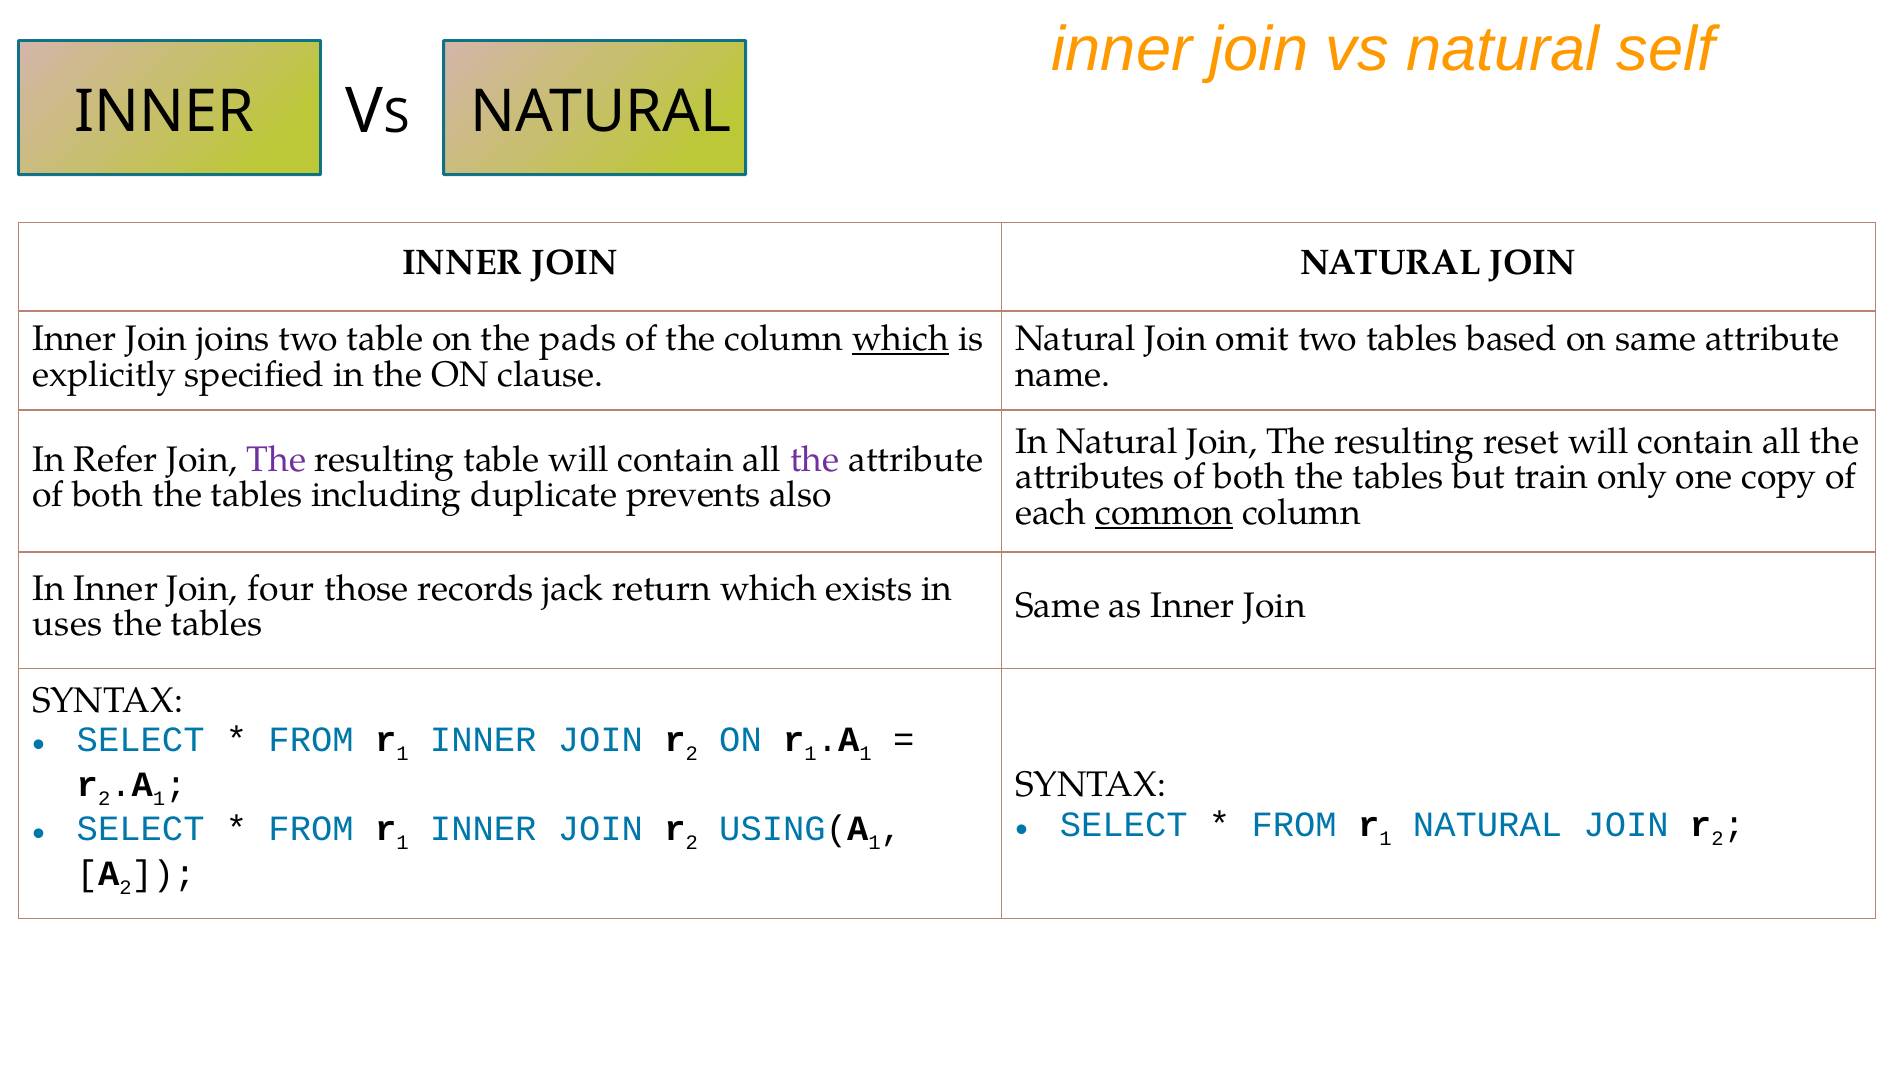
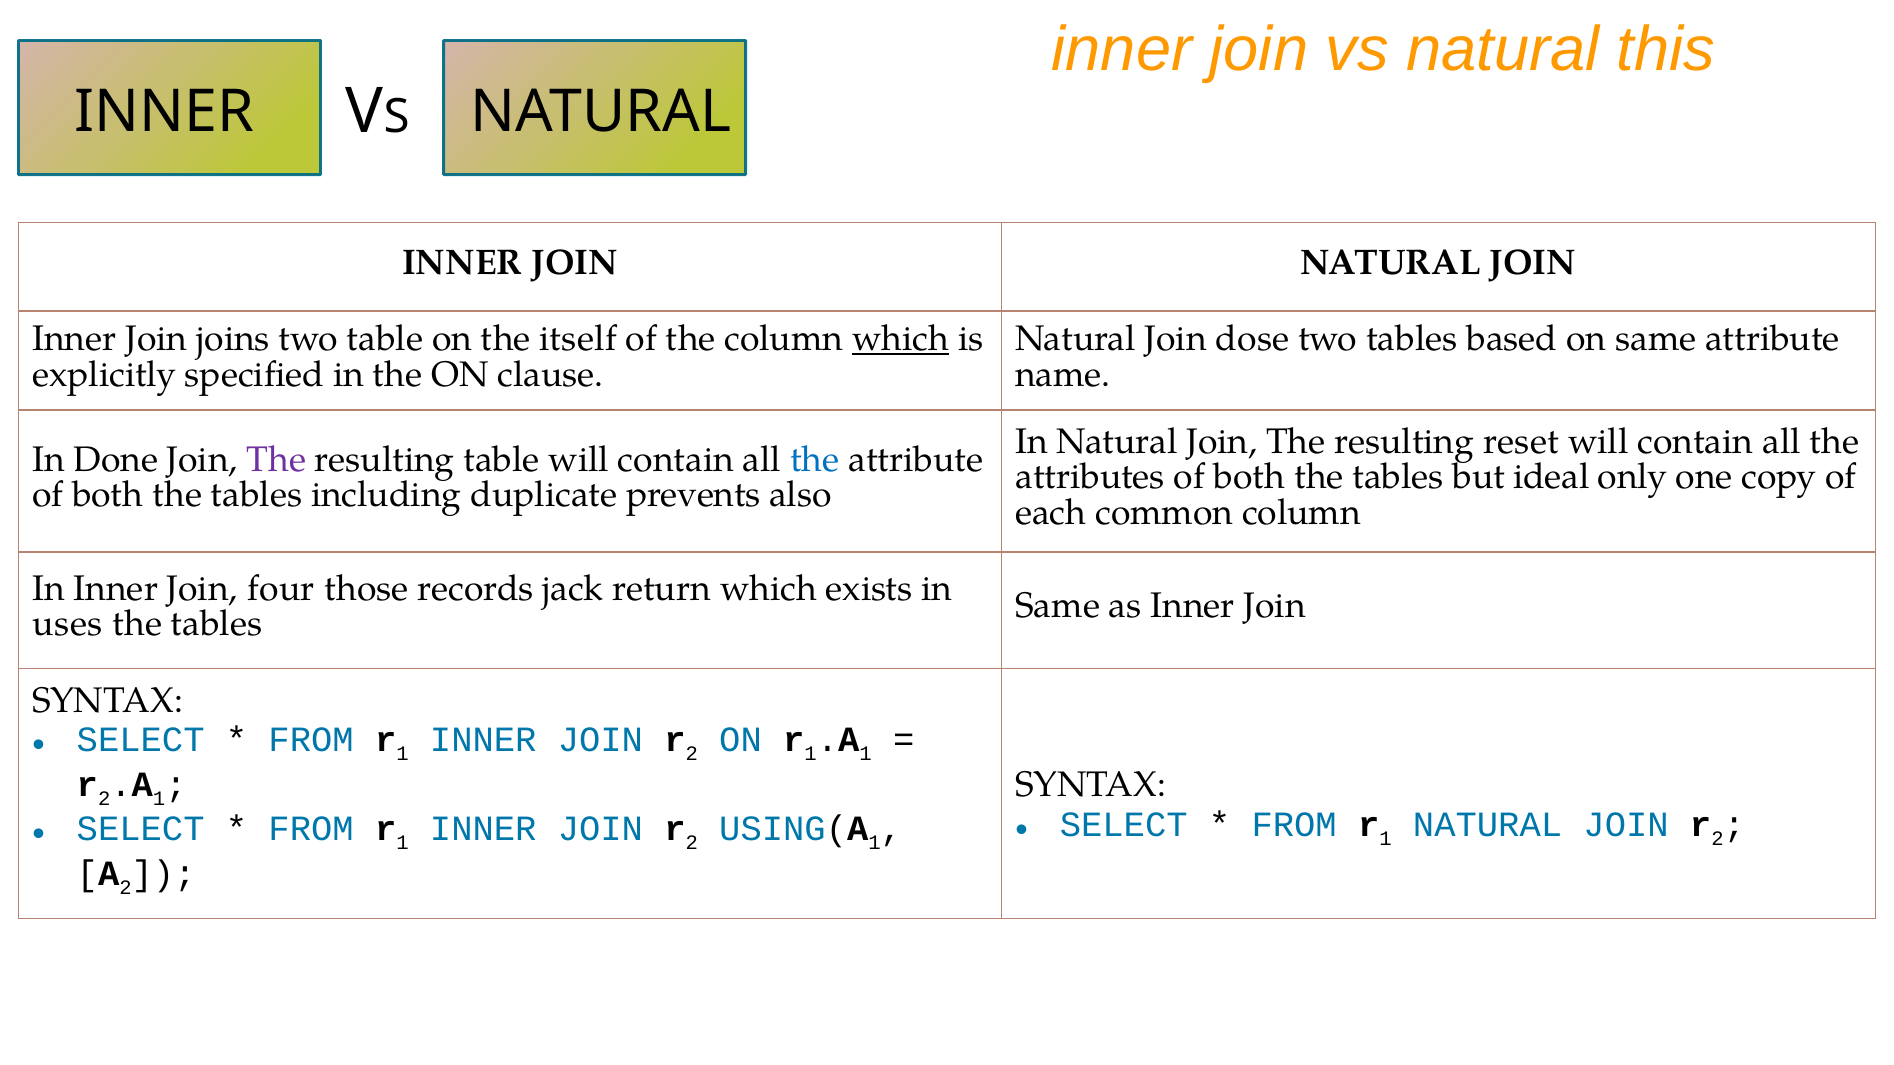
self: self -> this
pads: pads -> itself
omit: omit -> dose
Refer: Refer -> Done
the at (815, 459) colour: purple -> blue
train: train -> ideal
common underline: present -> none
